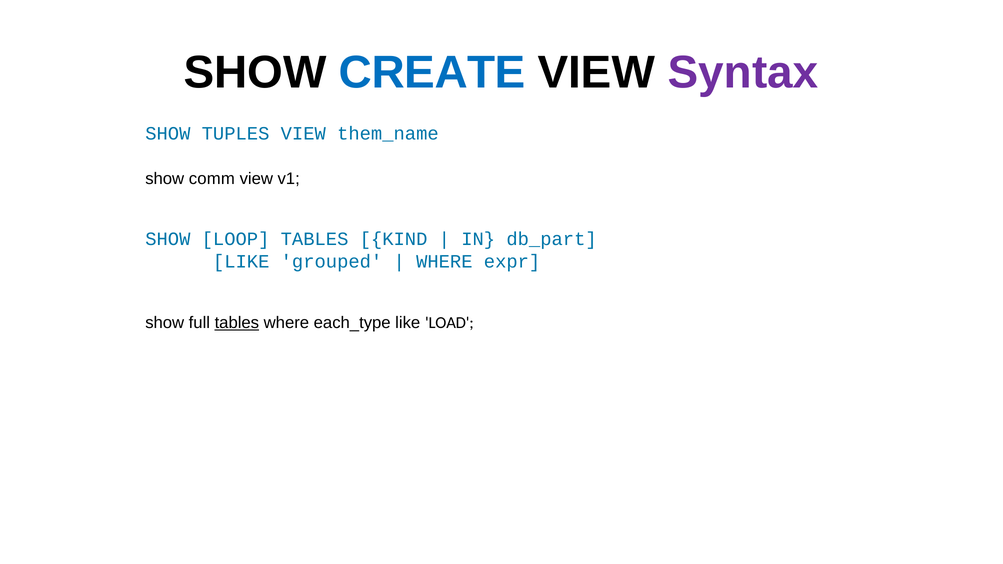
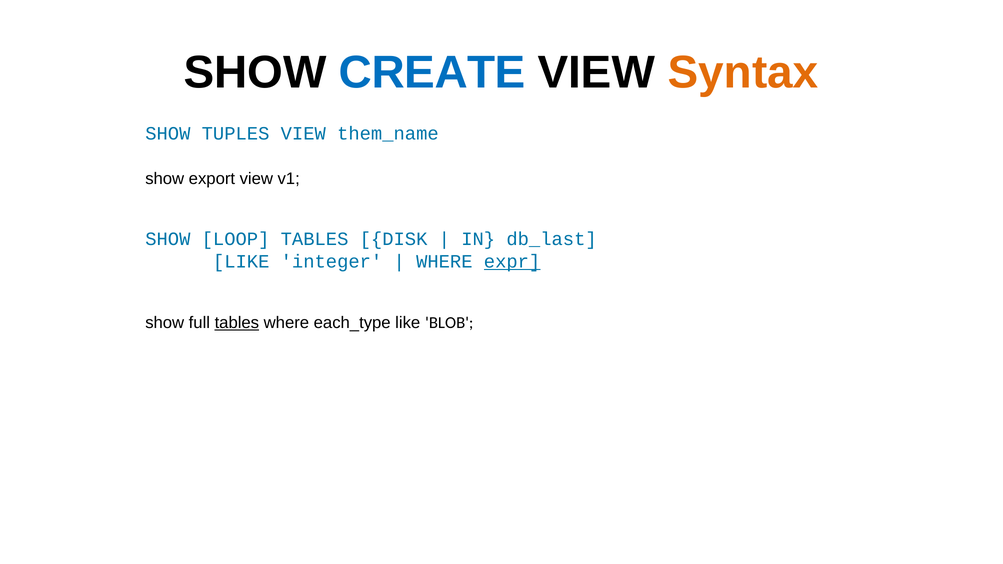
Syntax colour: purple -> orange
comm: comm -> export
KIND: KIND -> DISK
db_part: db_part -> db_last
grouped: grouped -> integer
expr underline: none -> present
LOAD: LOAD -> BLOB
